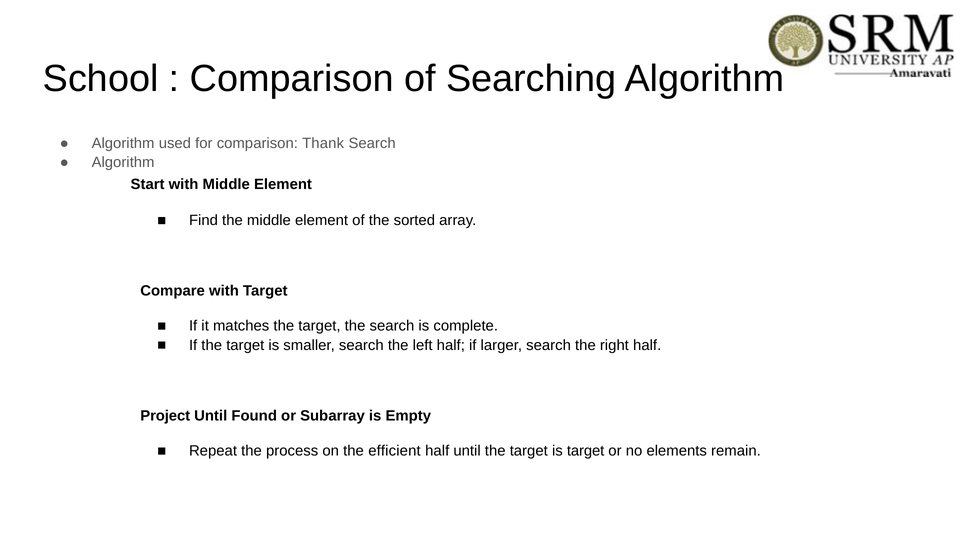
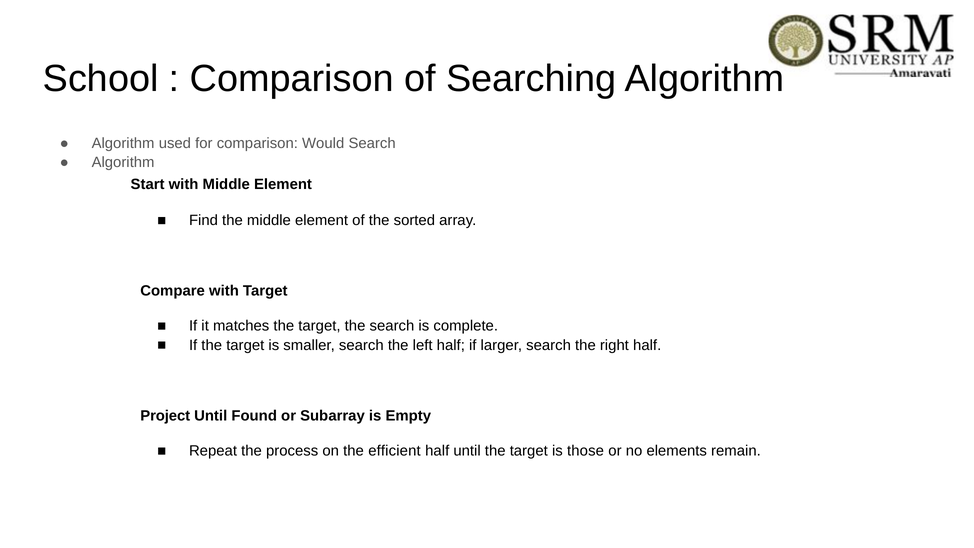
Thank: Thank -> Would
is target: target -> those
